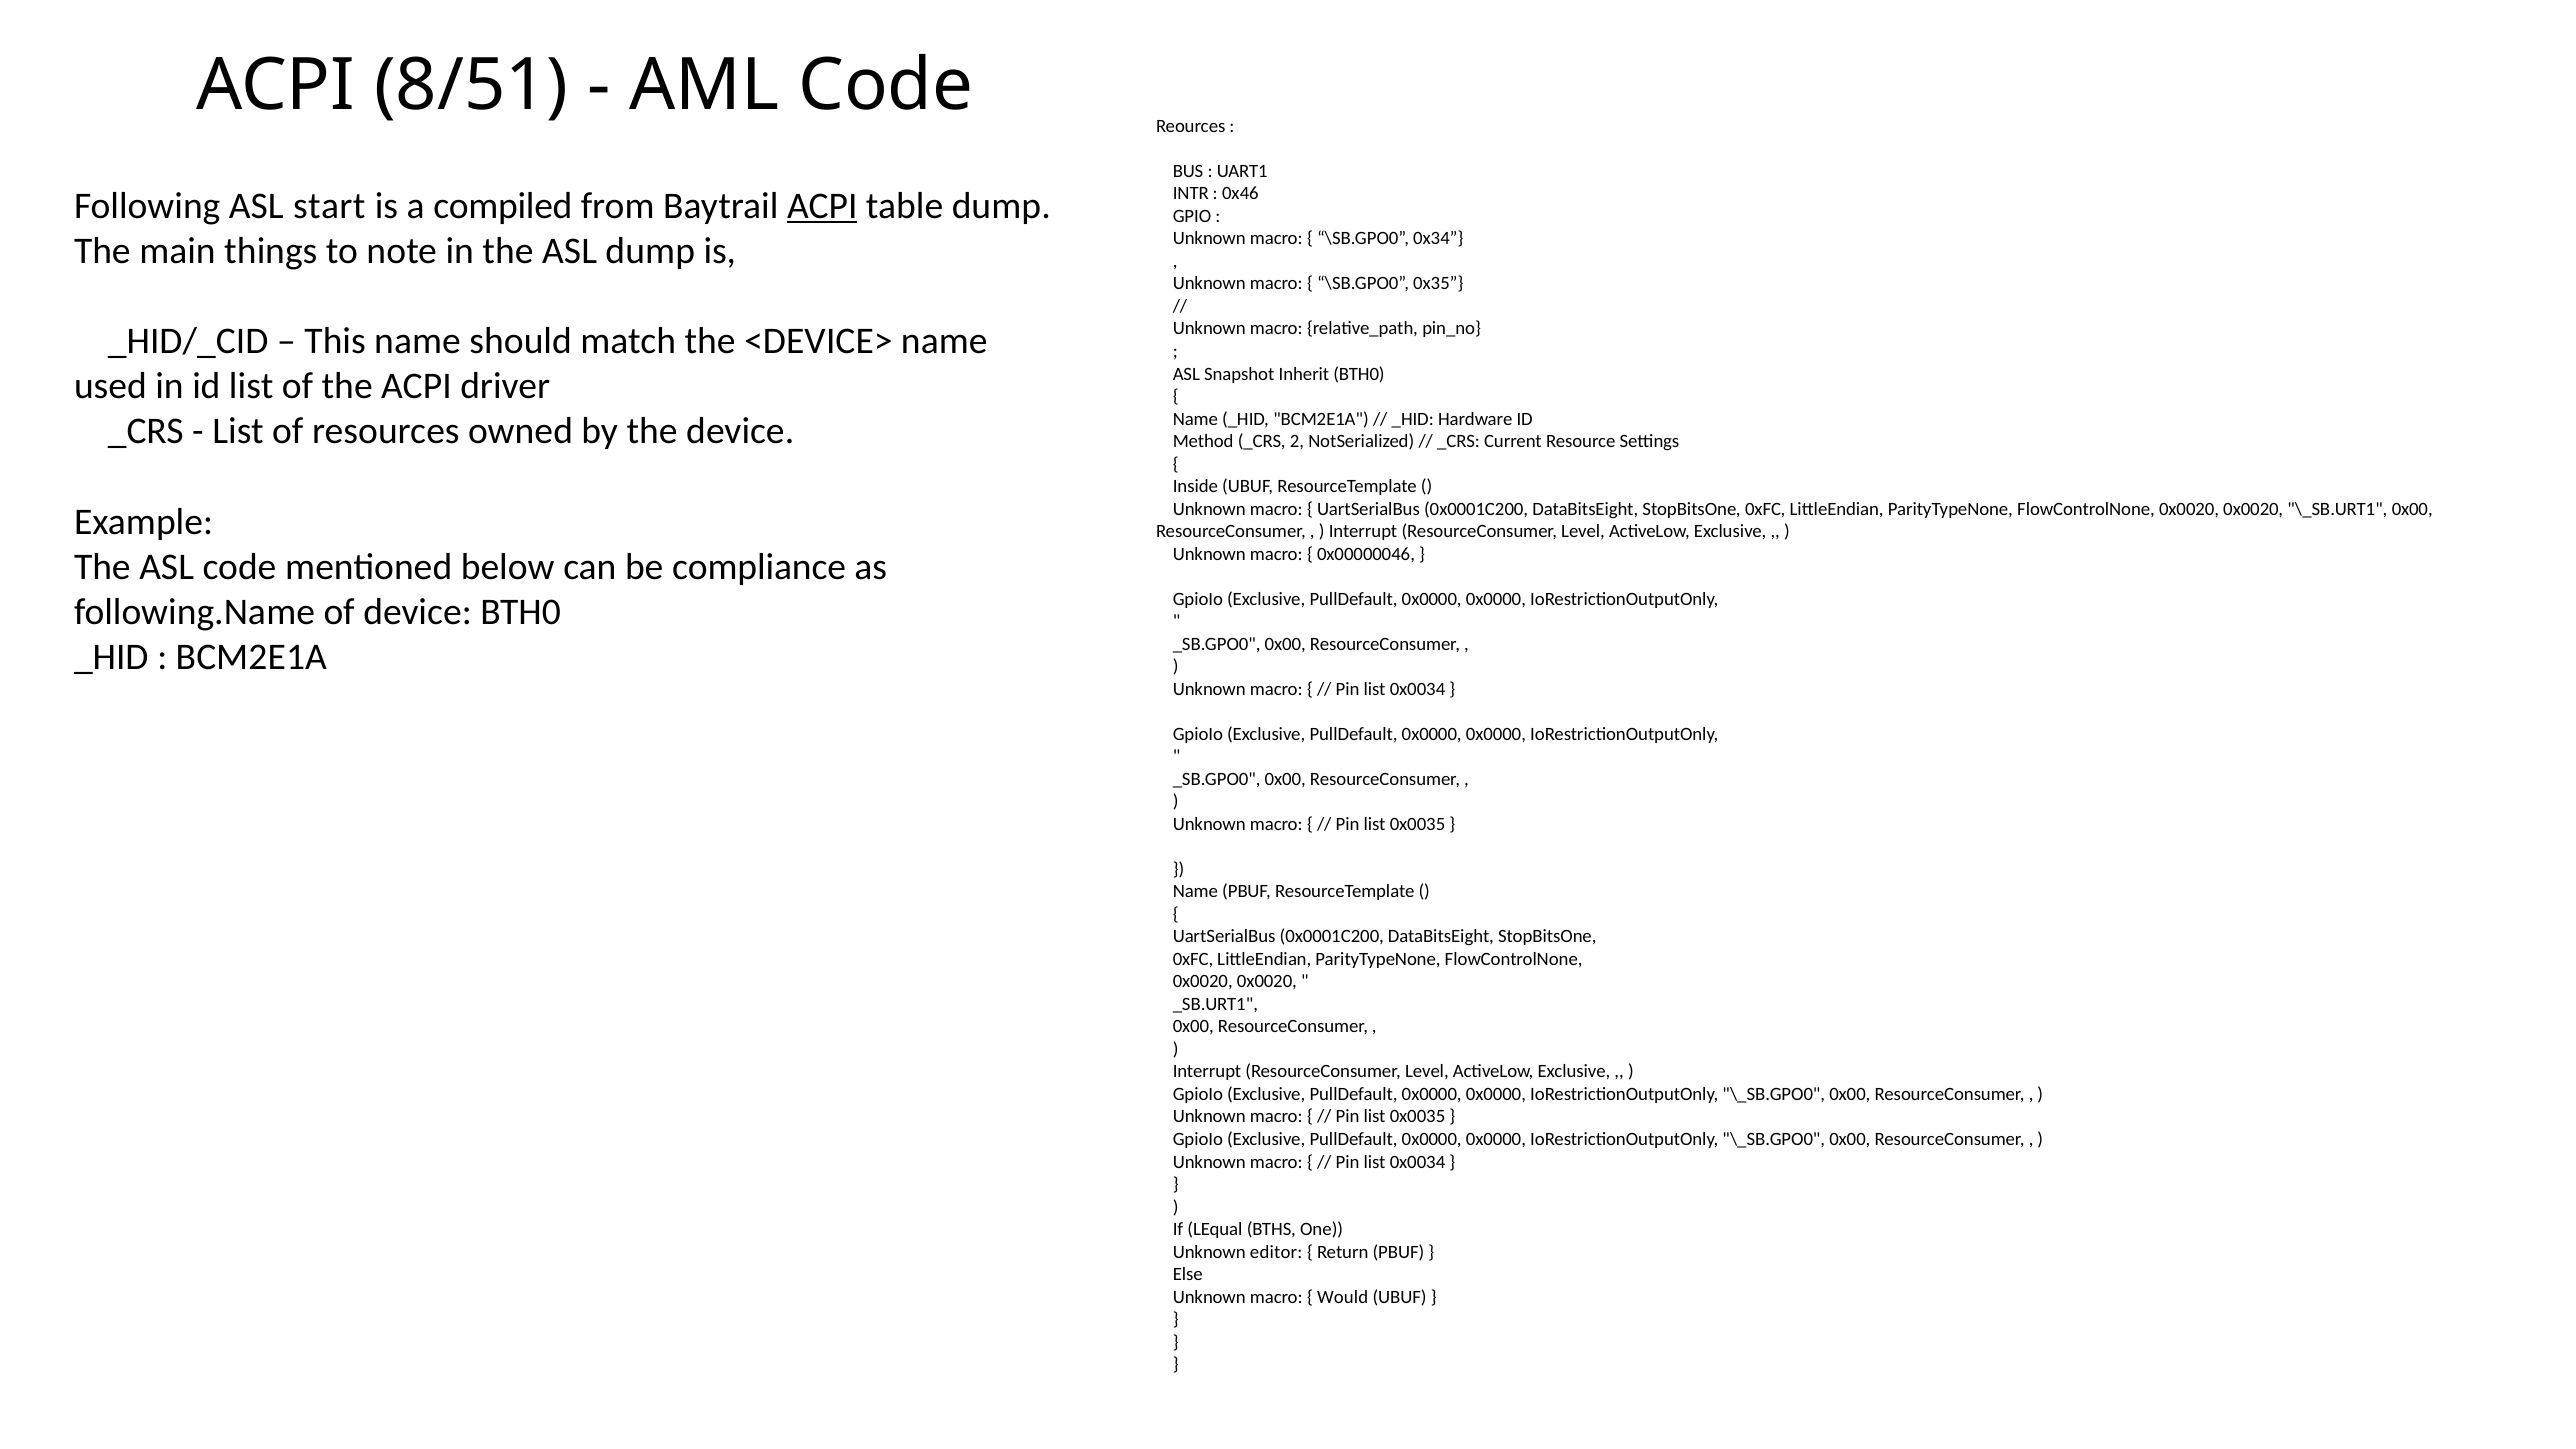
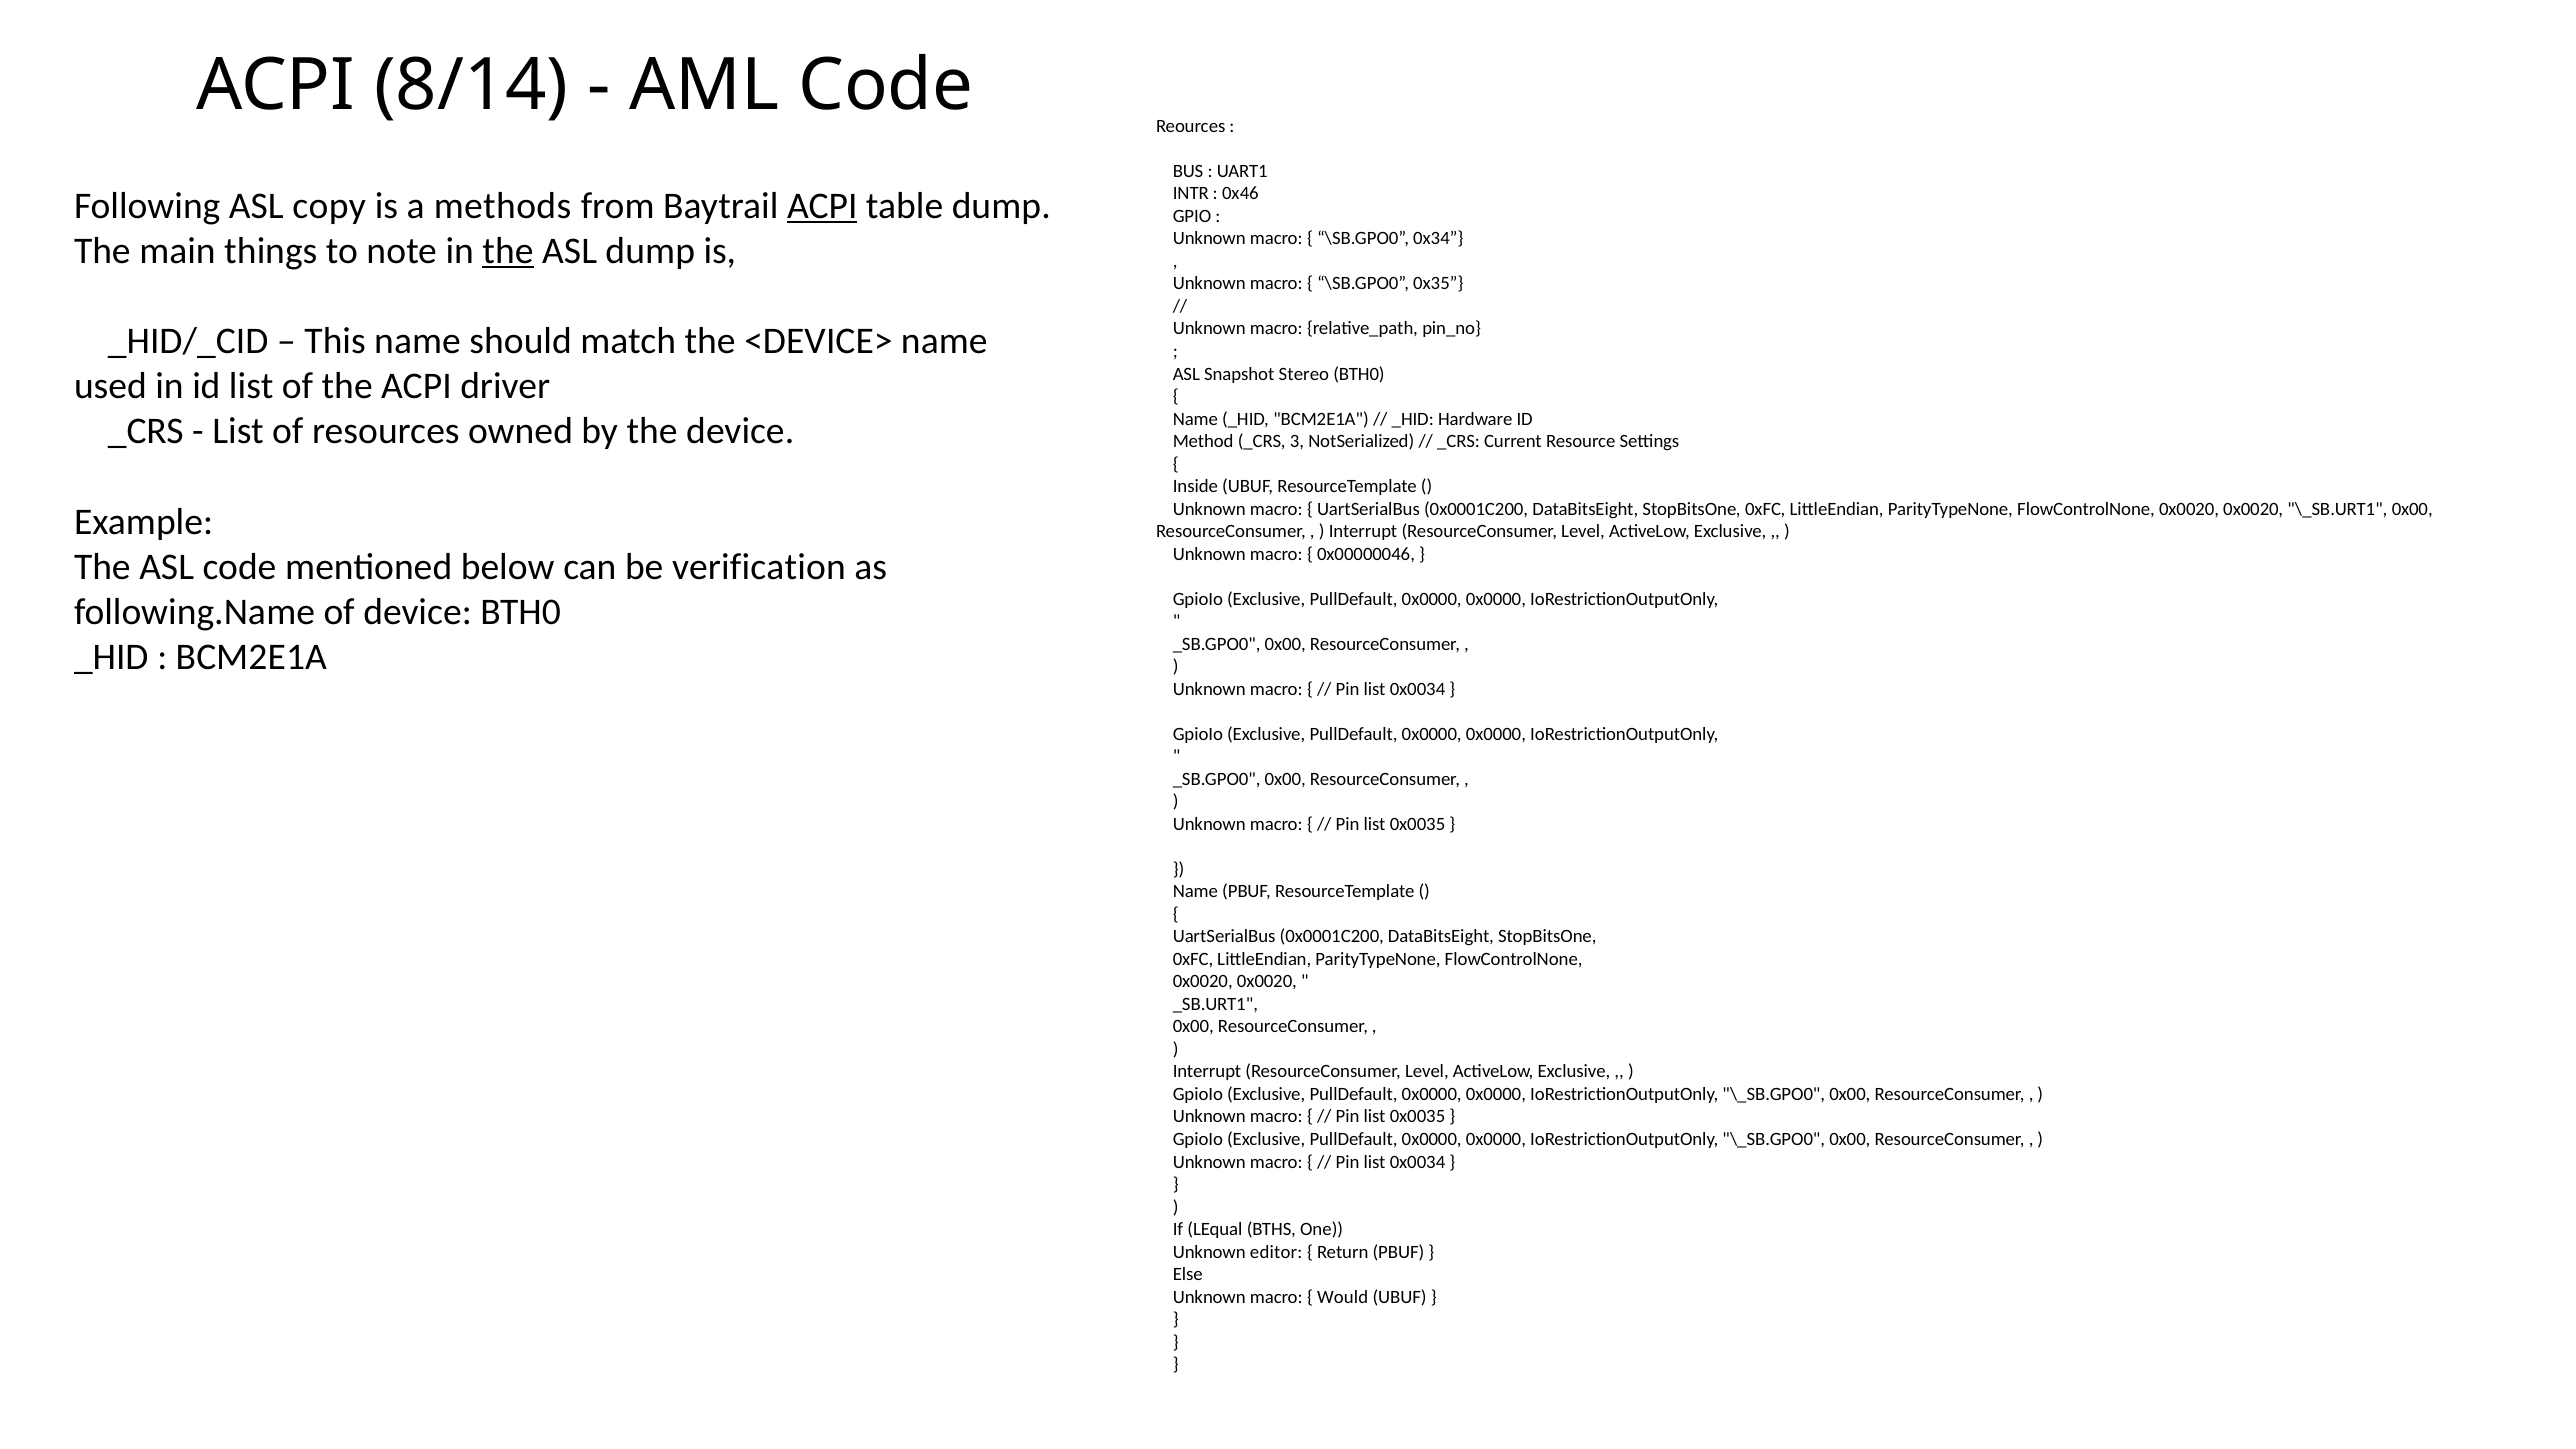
8/51: 8/51 -> 8/14
start: start -> copy
compiled: compiled -> methods
the at (508, 251) underline: none -> present
Inherit: Inherit -> Stereo
2: 2 -> 3
compliance: compliance -> verification
